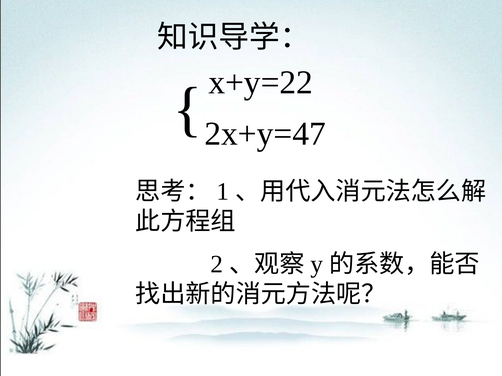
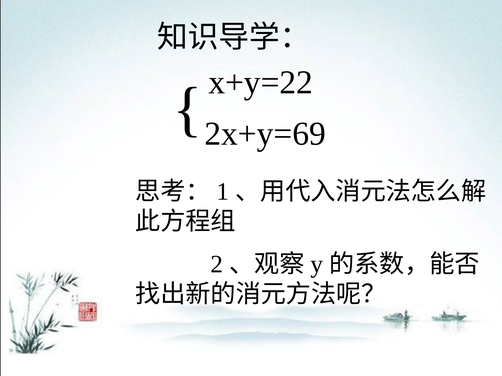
2x+y=47: 2x+y=47 -> 2x+y=69
